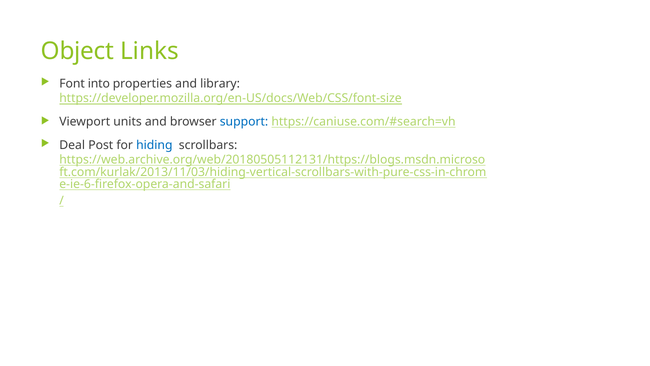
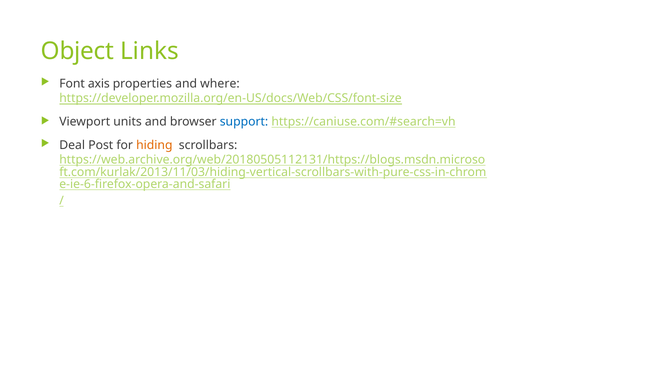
into: into -> axis
library: library -> where
hiding colour: blue -> orange
